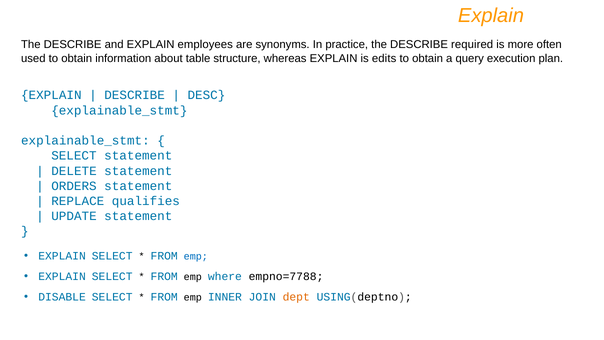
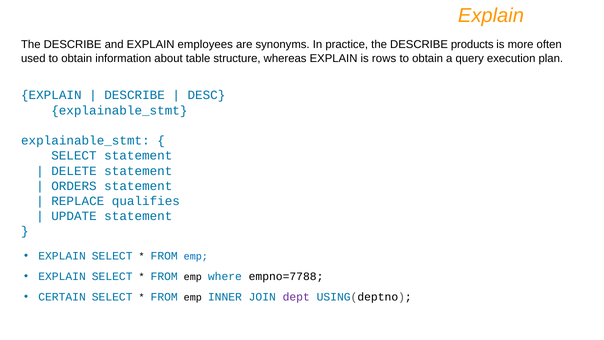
required: required -> products
edits: edits -> rows
DISABLE: DISABLE -> CERTAIN
dept colour: orange -> purple
